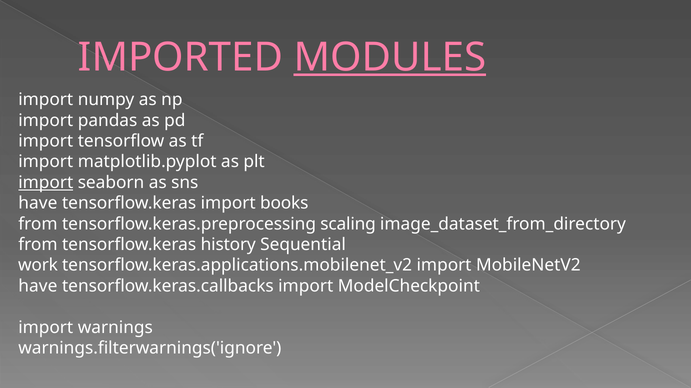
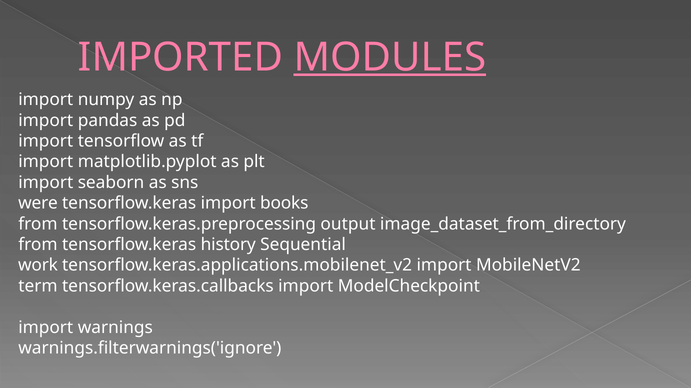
import at (46, 183) underline: present -> none
have at (38, 204): have -> were
scaling: scaling -> output
have at (38, 286): have -> term
